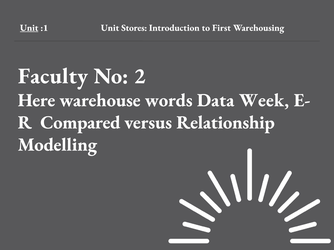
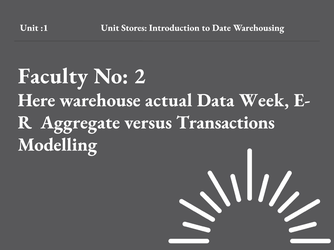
Unit at (29, 28) underline: present -> none
First: First -> Date
words: words -> actual
Compared: Compared -> Aggregate
Relationship: Relationship -> Transactions
